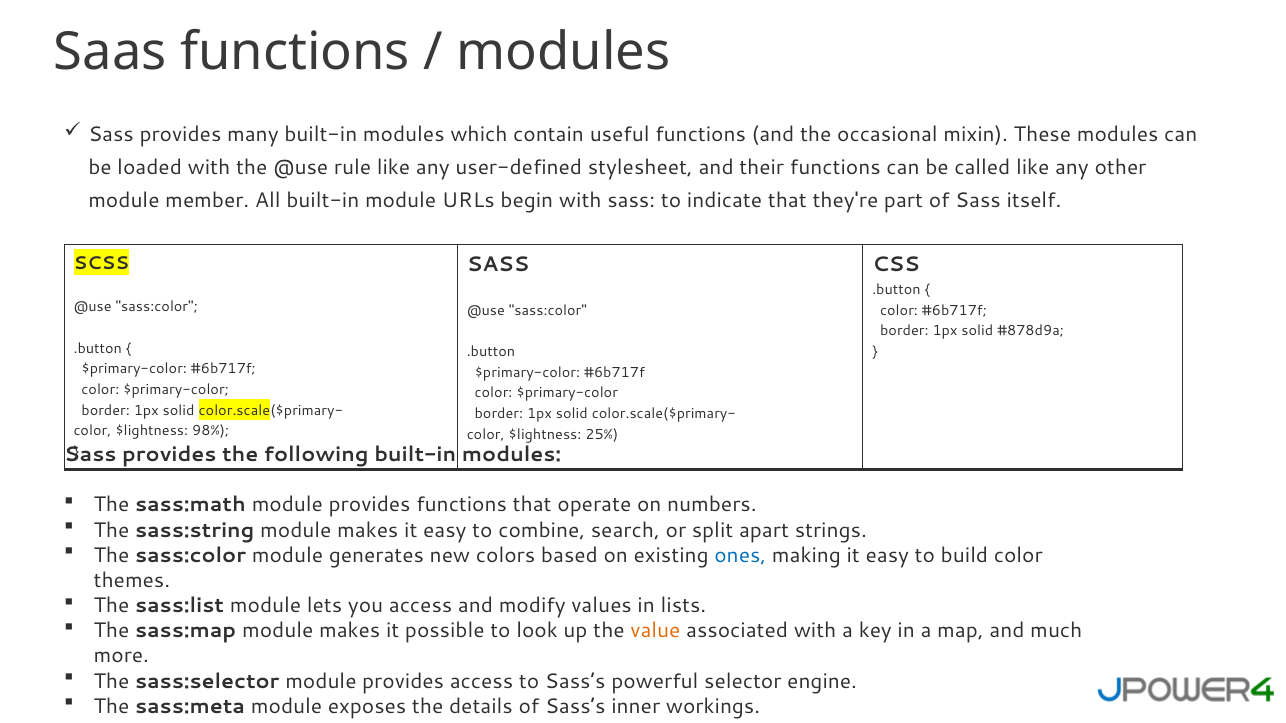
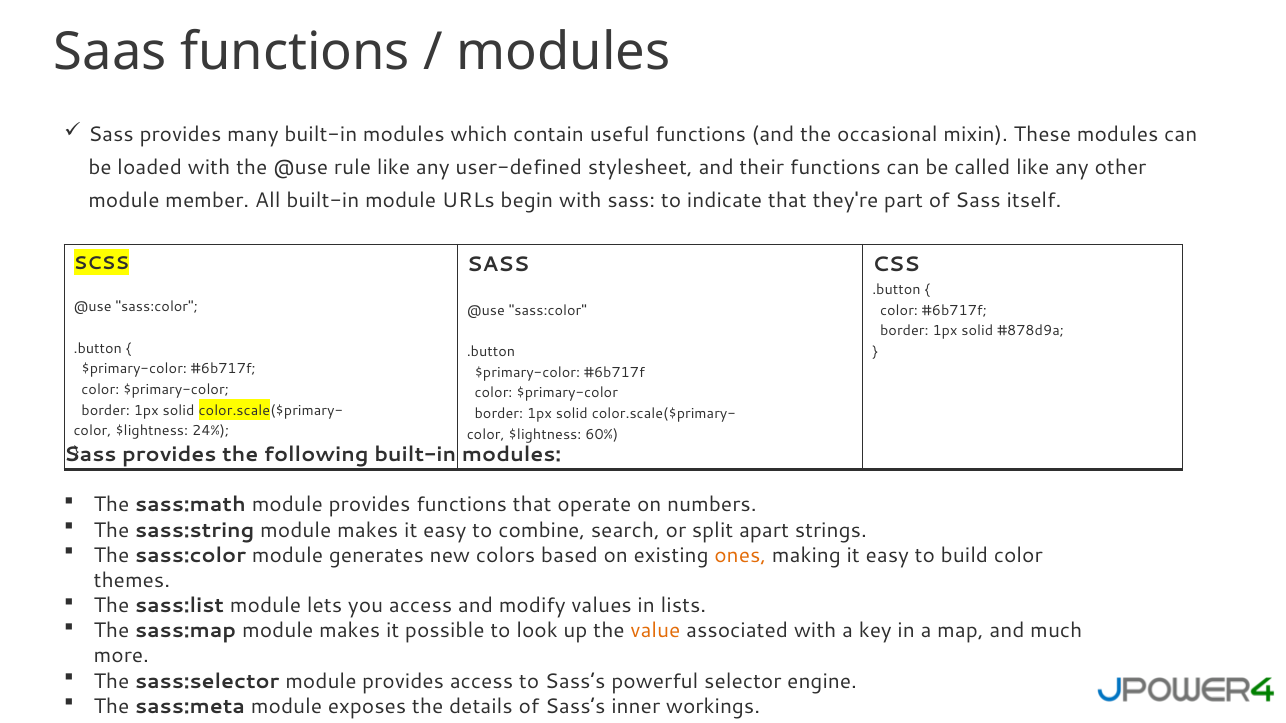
98%: 98% -> 24%
25%: 25% -> 60%
ones colour: blue -> orange
